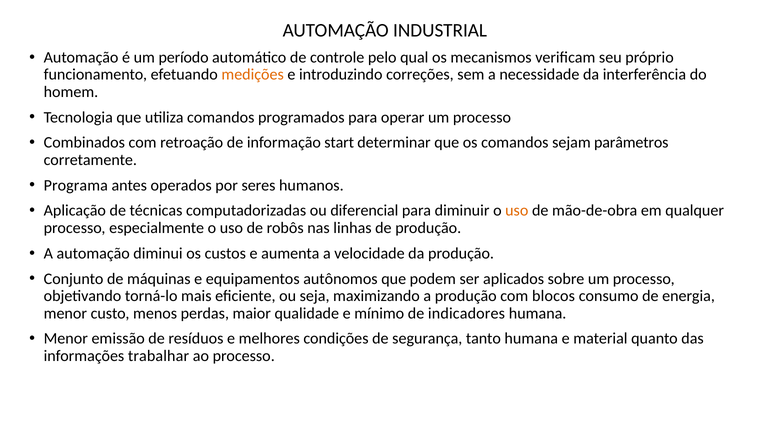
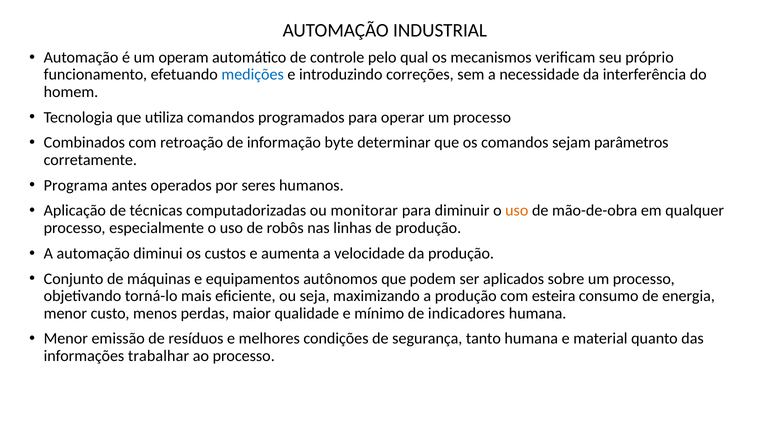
período: período -> operam
medições colour: orange -> blue
start: start -> byte
diferencial: diferencial -> monitorar
blocos: blocos -> esteira
